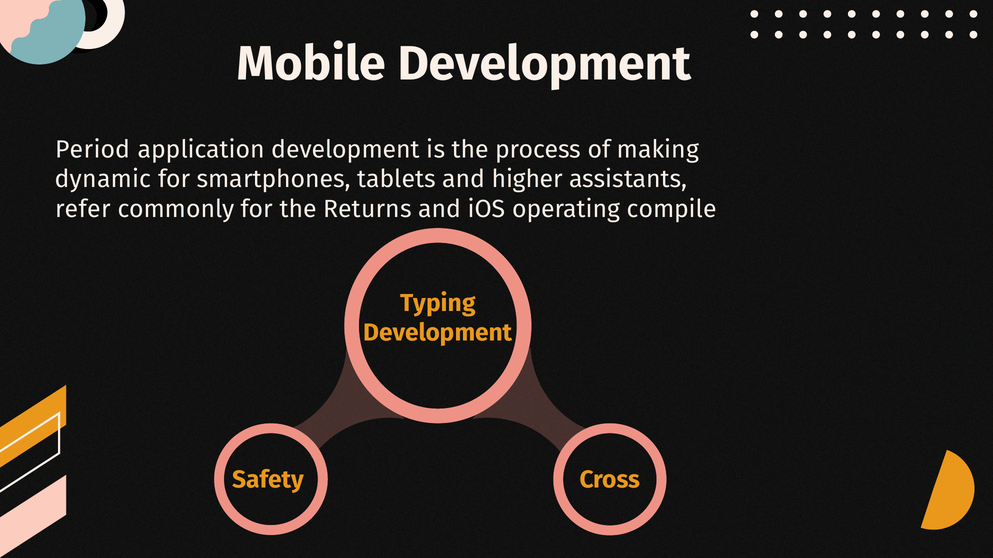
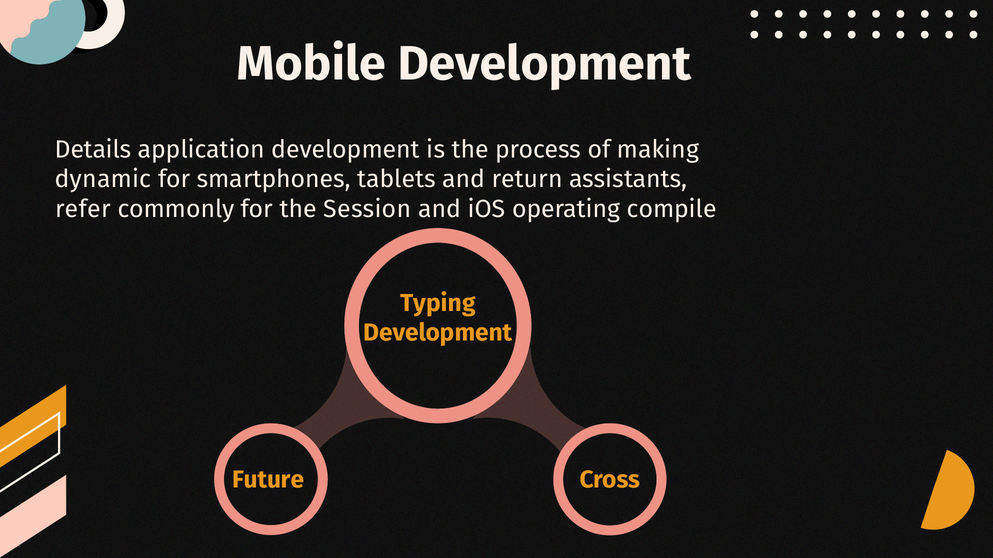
Period: Period -> Details
higher: higher -> return
Returns: Returns -> Session
Safety: Safety -> Future
